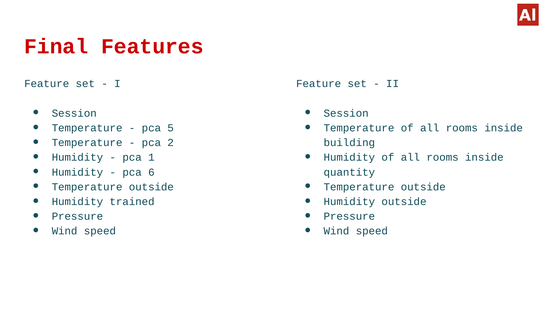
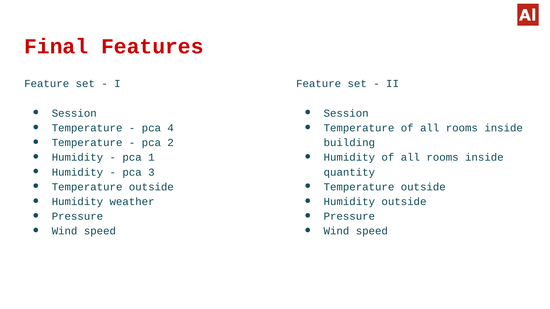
5: 5 -> 4
6: 6 -> 3
trained: trained -> weather
